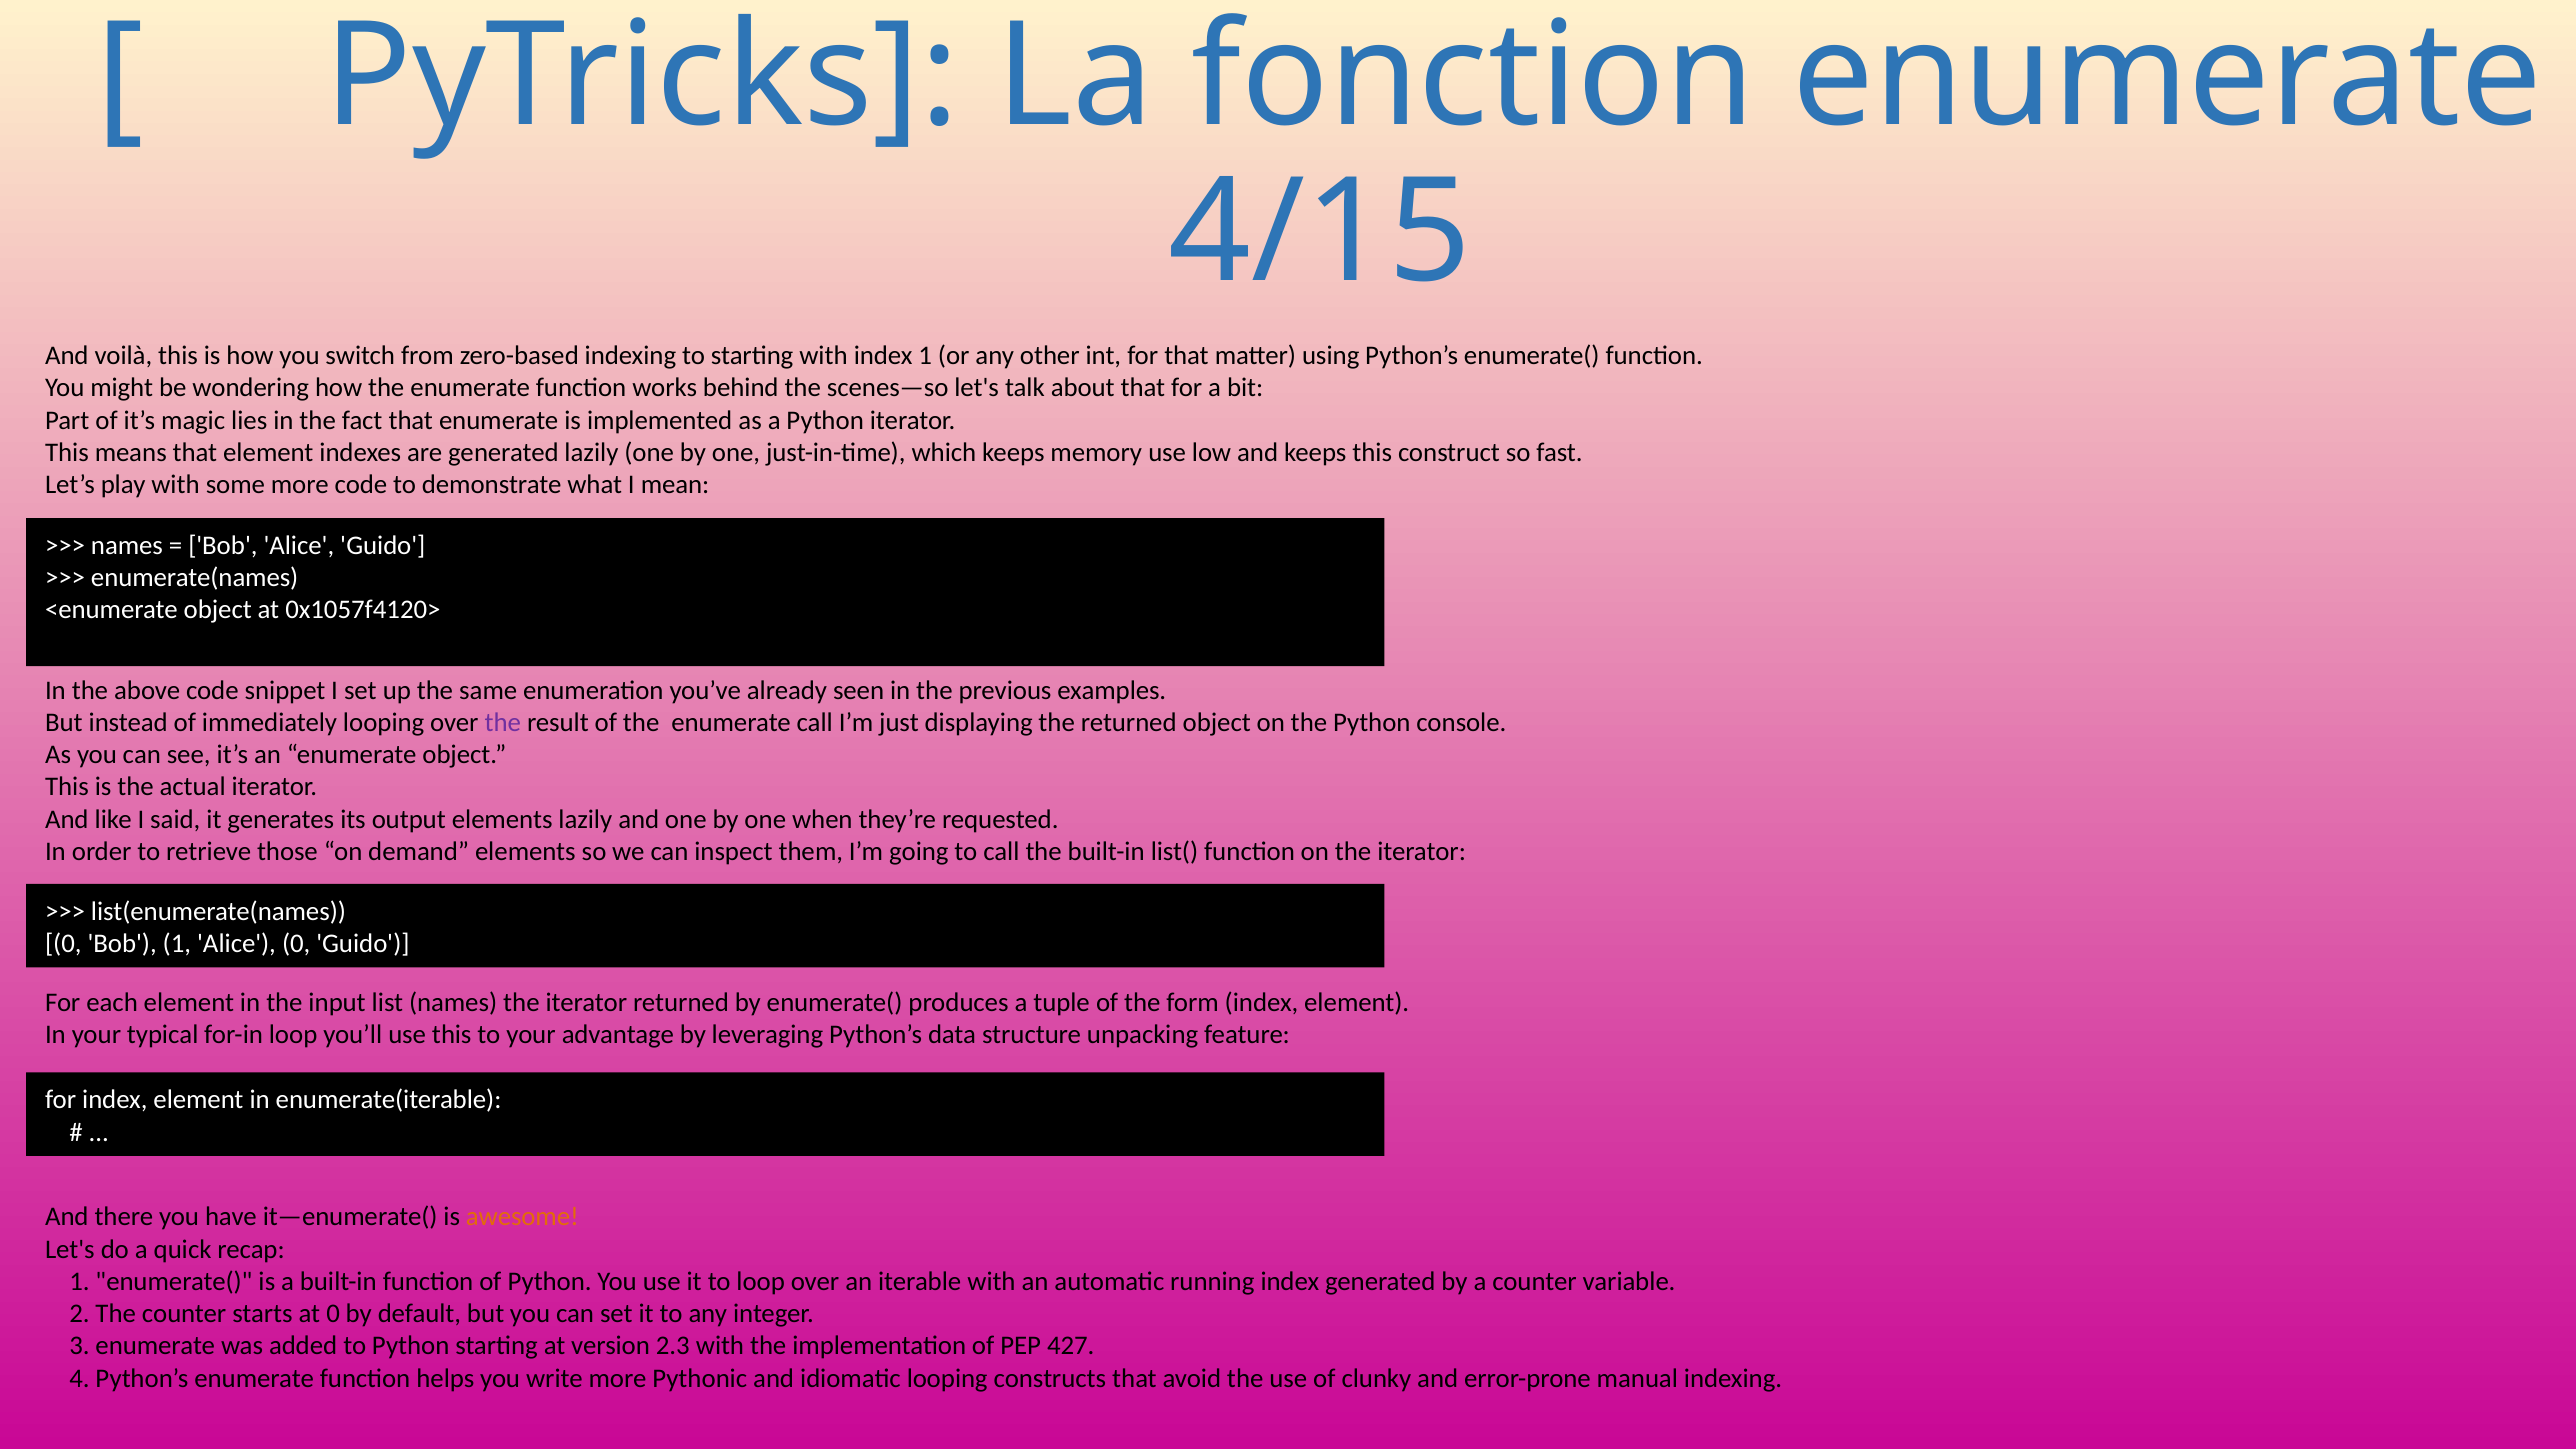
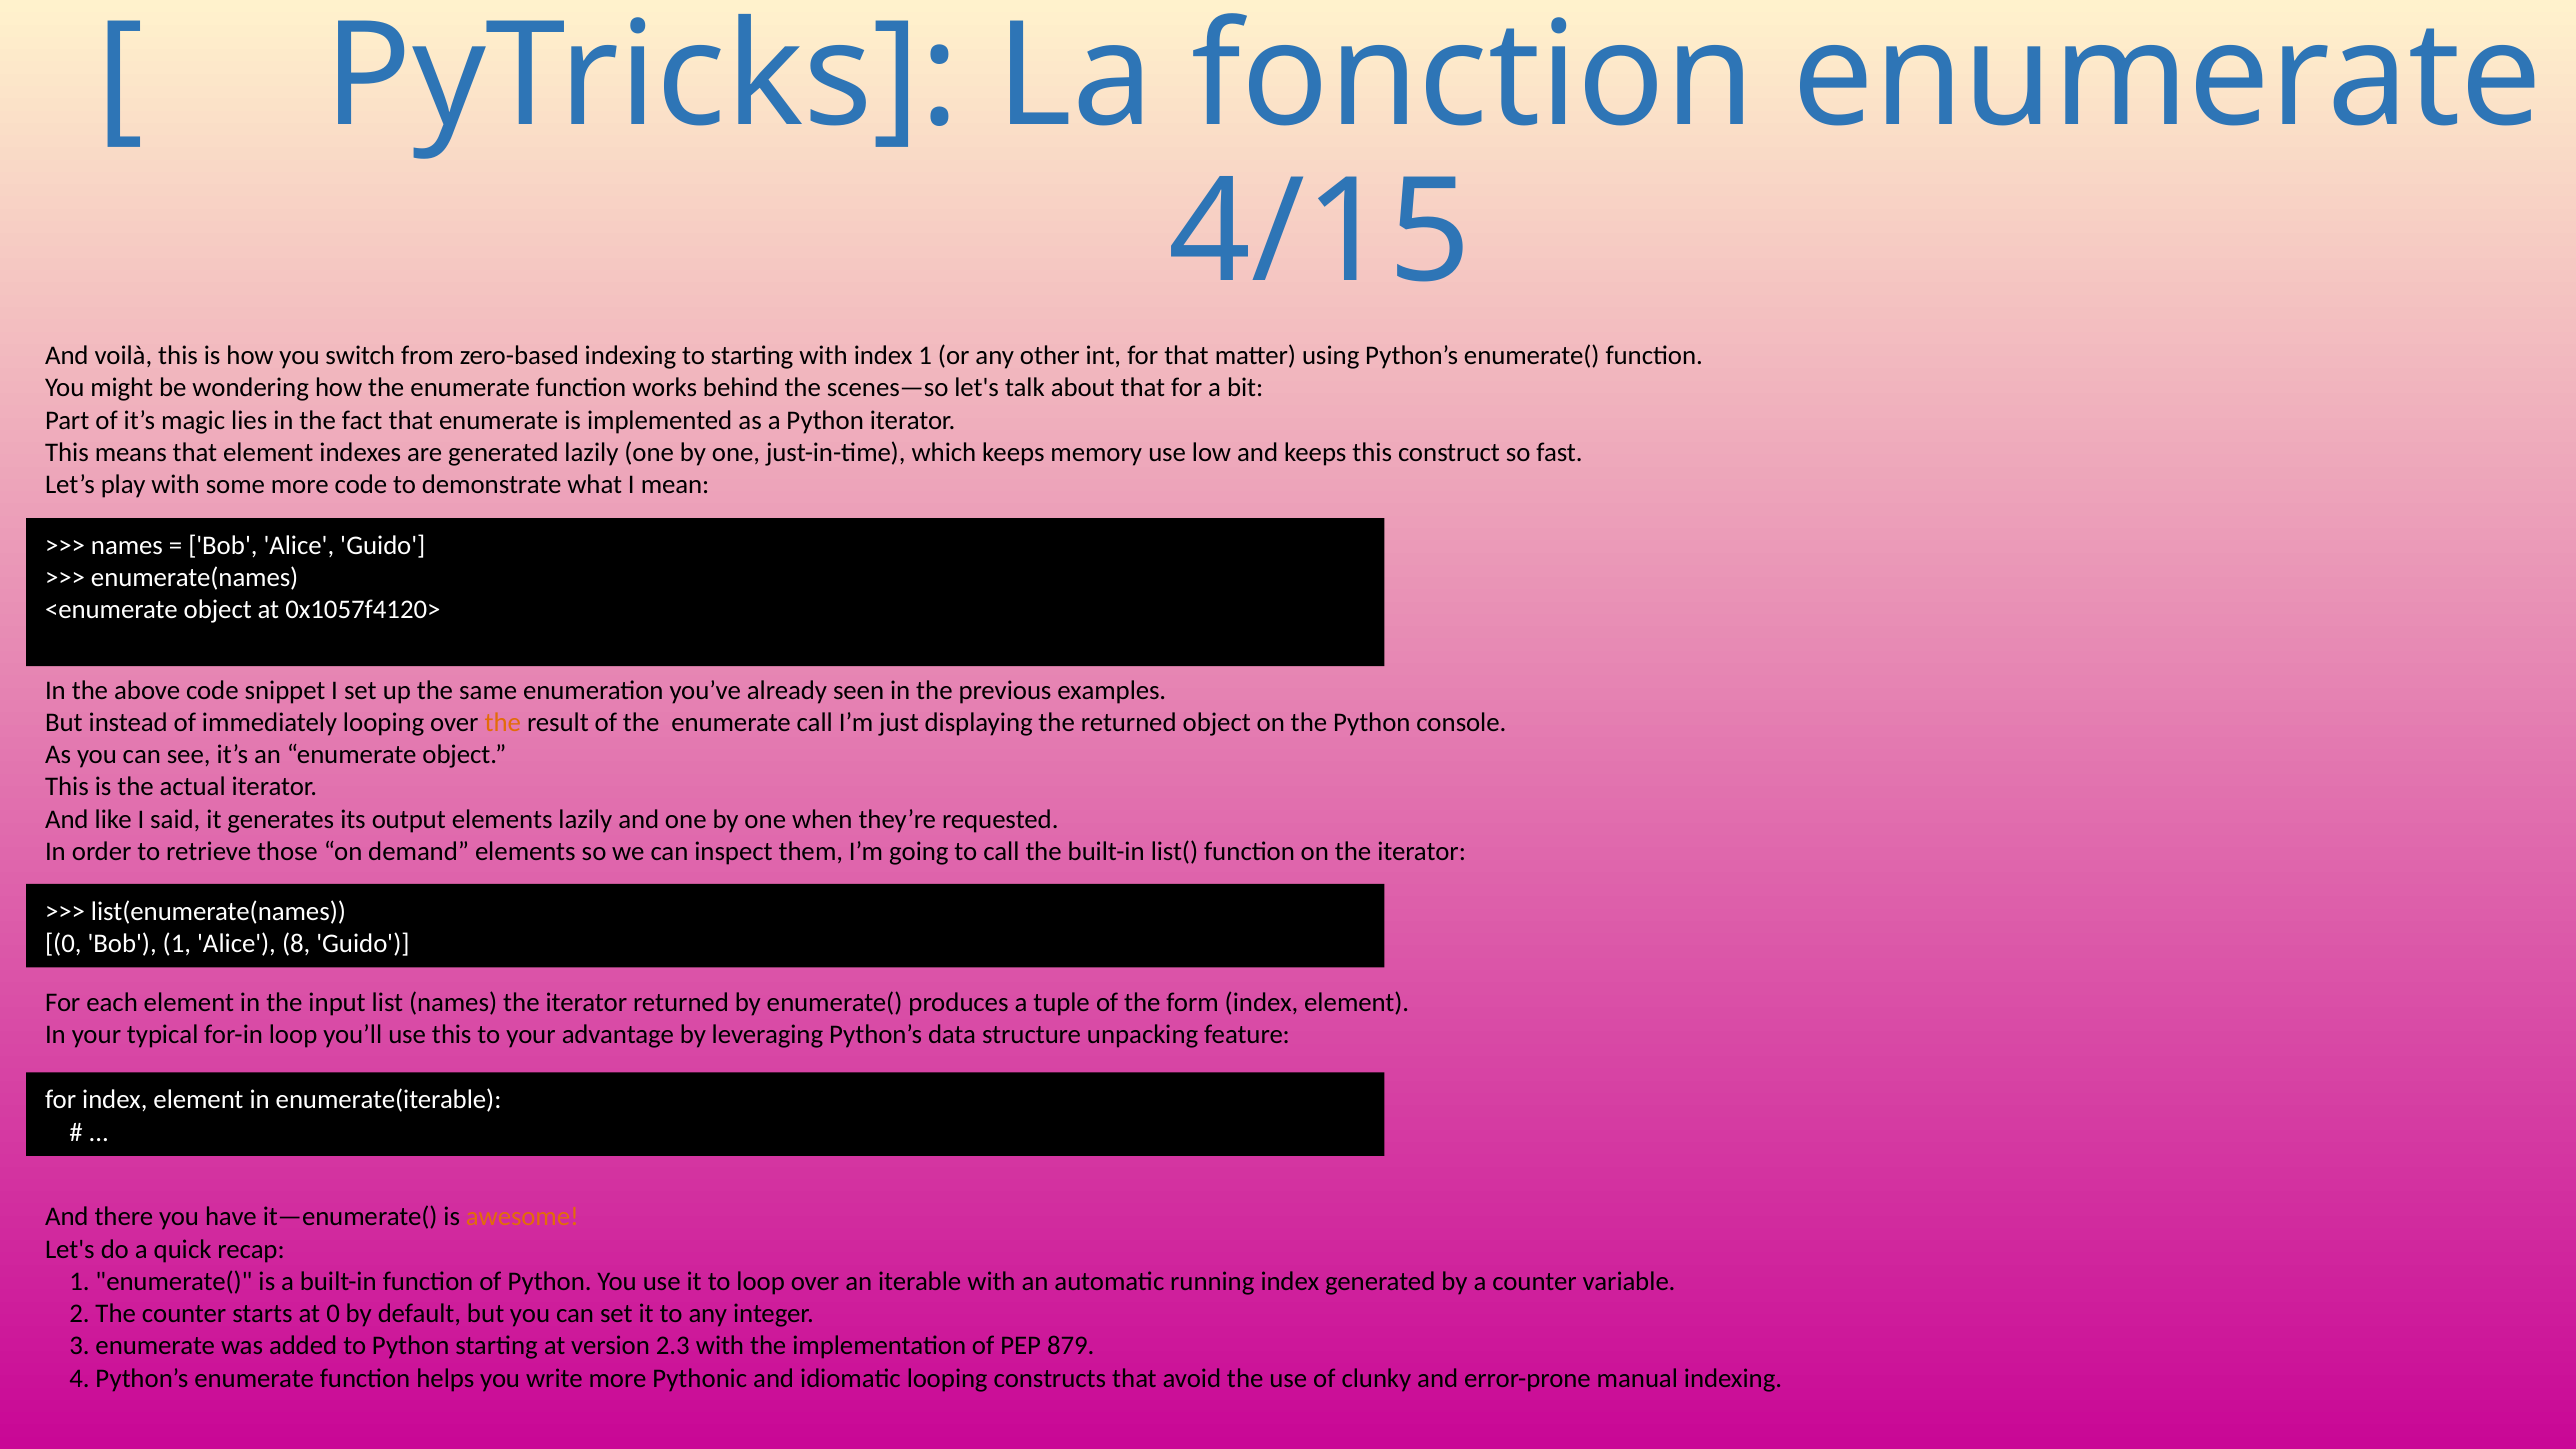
the at (503, 723) colour: purple -> orange
Alice 0: 0 -> 8
427: 427 -> 879
